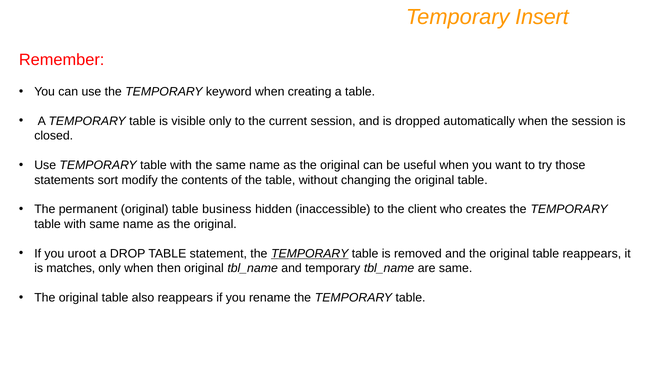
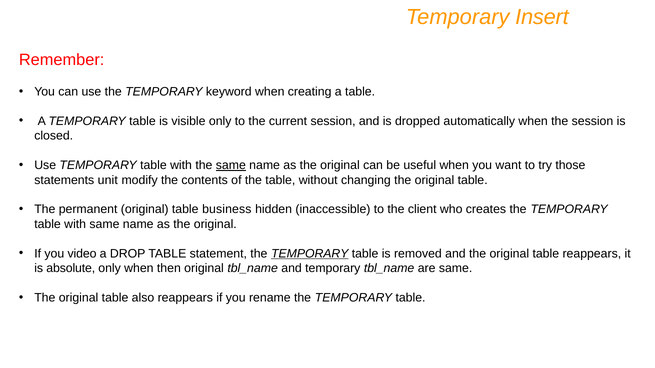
same at (231, 165) underline: none -> present
sort: sort -> unit
uroot: uroot -> video
matches: matches -> absolute
